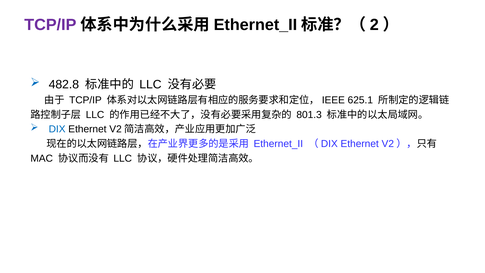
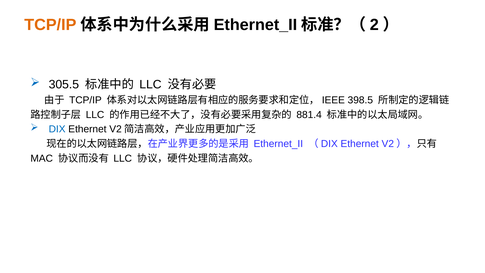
TCP/IP at (50, 25) colour: purple -> orange
482.8: 482.8 -> 305.5
625.1: 625.1 -> 398.5
801.3: 801.3 -> 881.4
